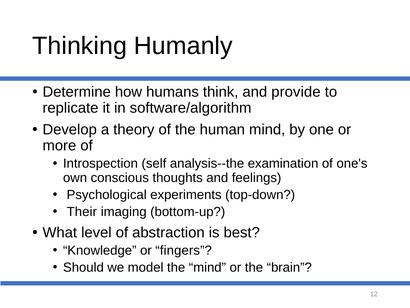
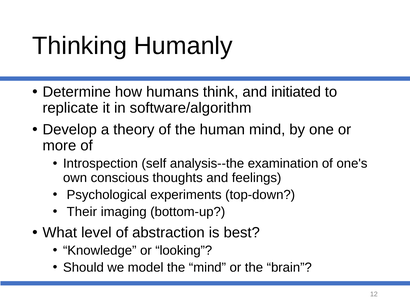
provide: provide -> initiated
fingers: fingers -> looking
